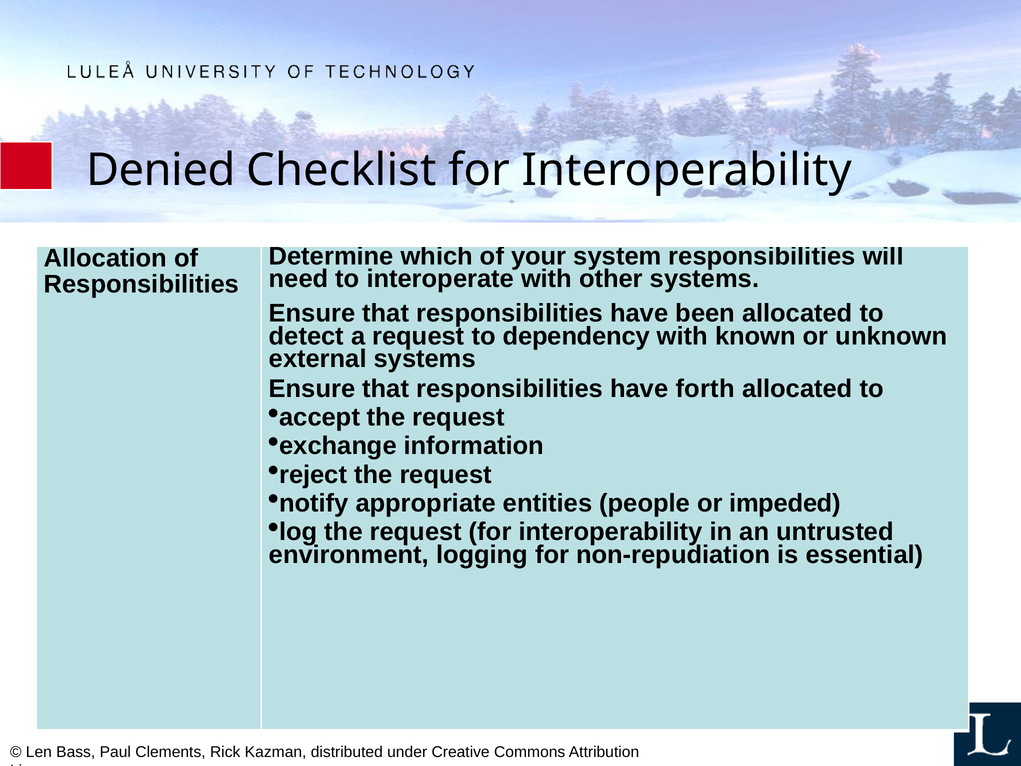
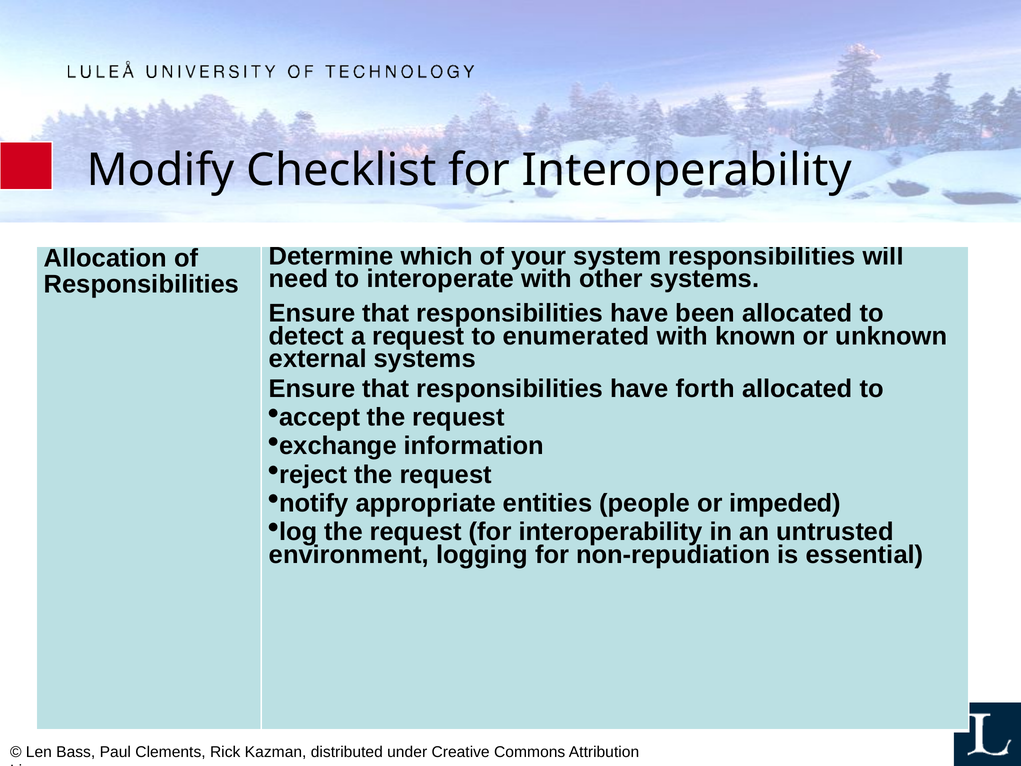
Denied: Denied -> Modify
dependency: dependency -> enumerated
